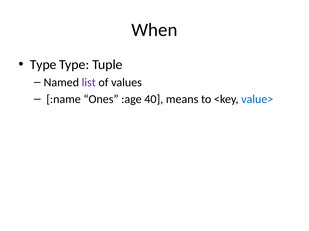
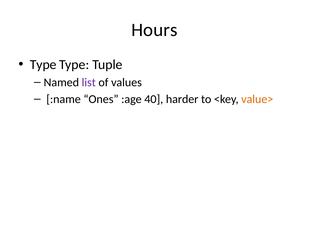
When: When -> Hours
means: means -> harder
value> colour: blue -> orange
